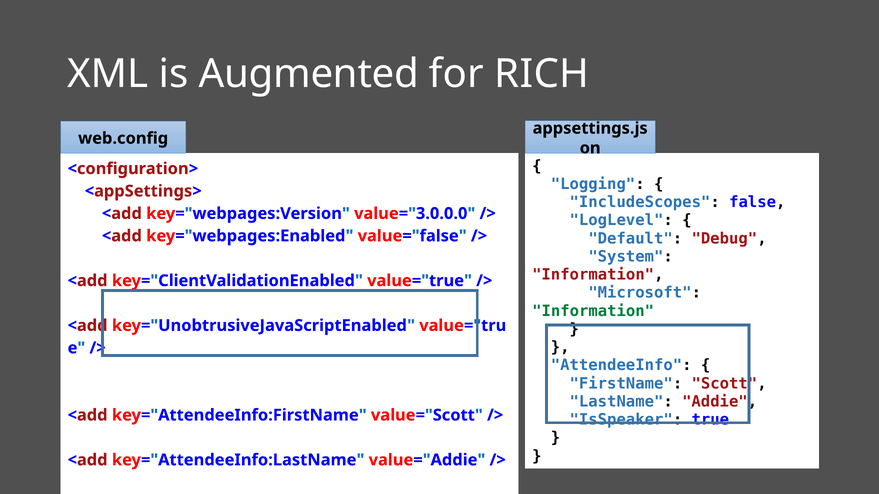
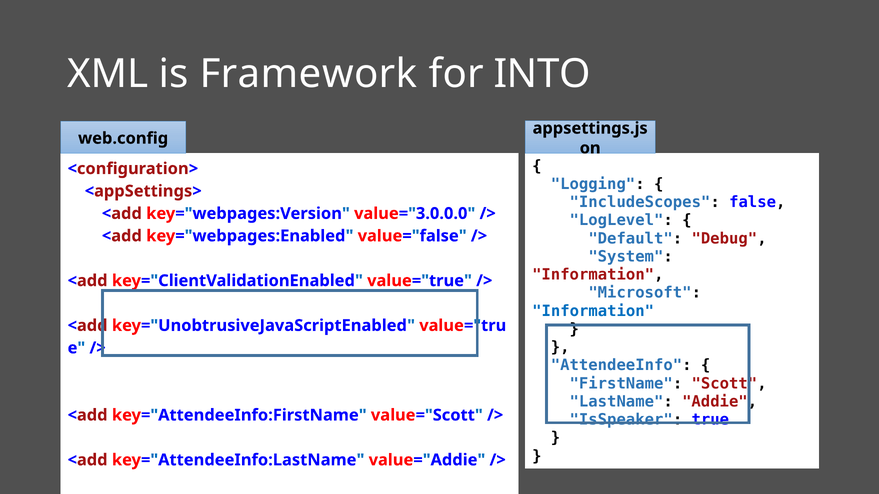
Augmented: Augmented -> Framework
RICH: RICH -> INTO
Information at (593, 311) colour: green -> blue
